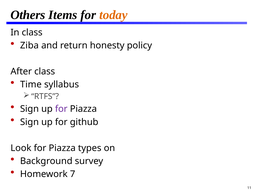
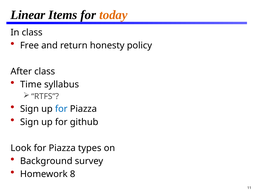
Others: Others -> Linear
Ziba: Ziba -> Free
for at (61, 109) colour: purple -> blue
7: 7 -> 8
